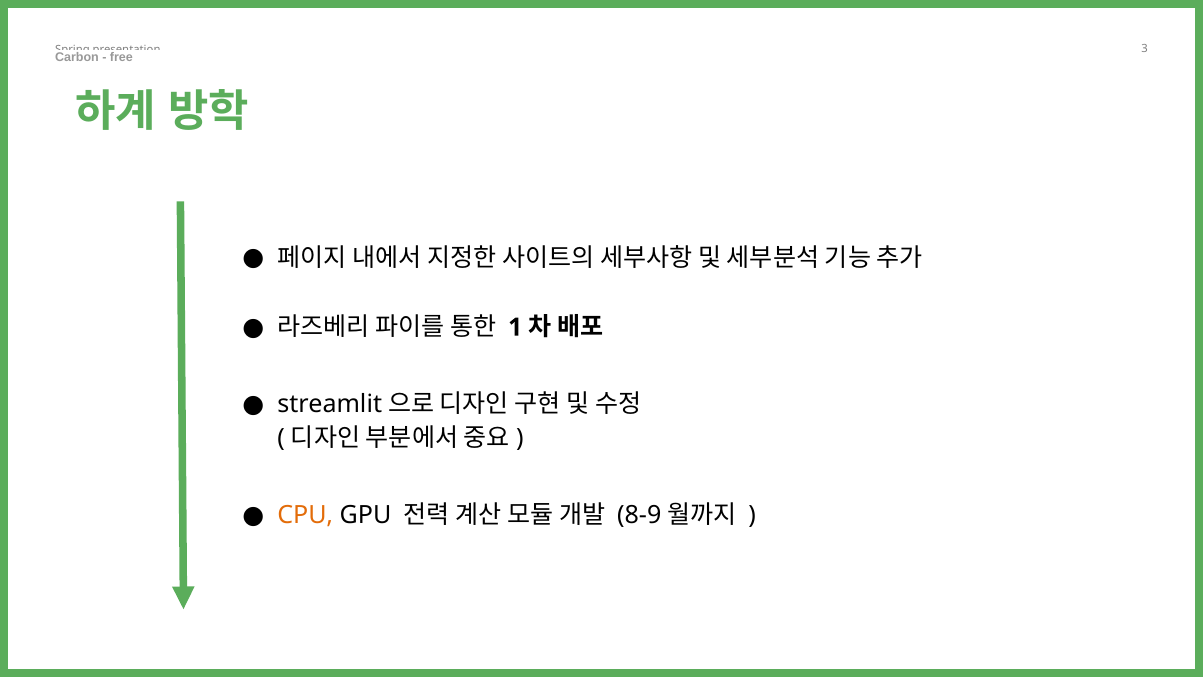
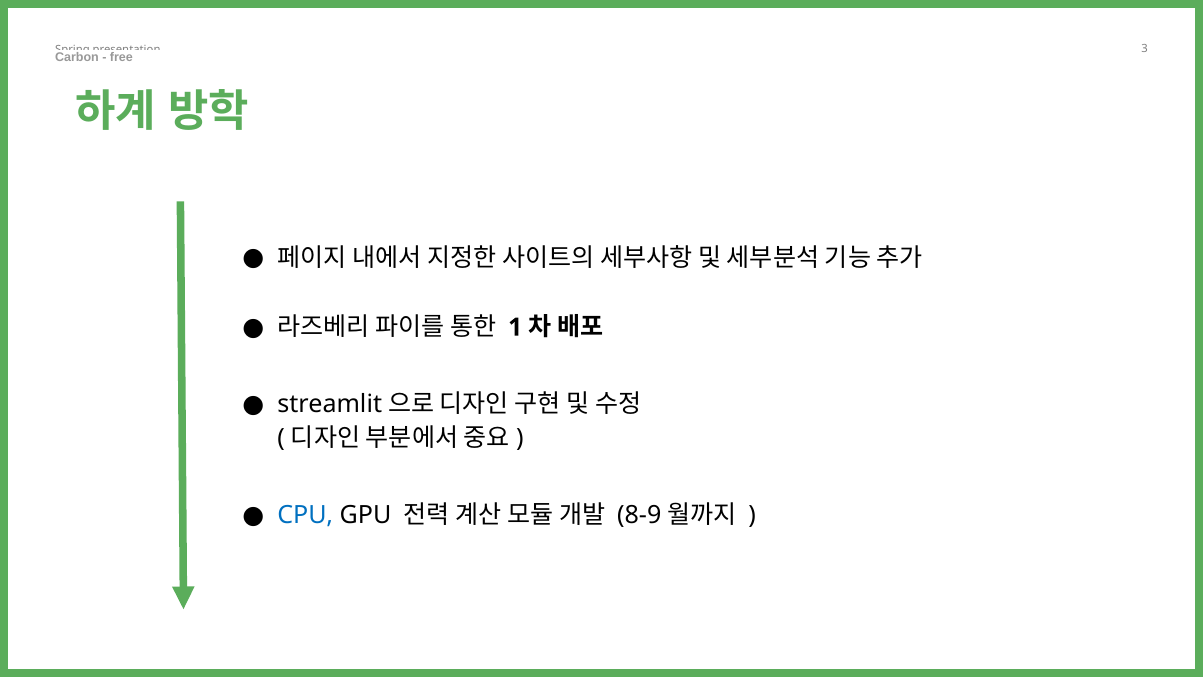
CPU colour: orange -> blue
